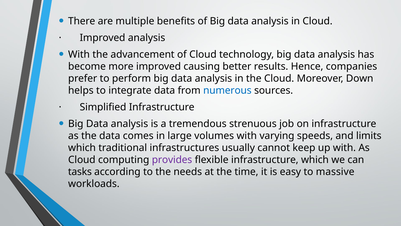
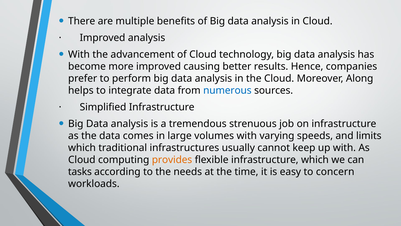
Down: Down -> Along
provides colour: purple -> orange
massive: massive -> concern
